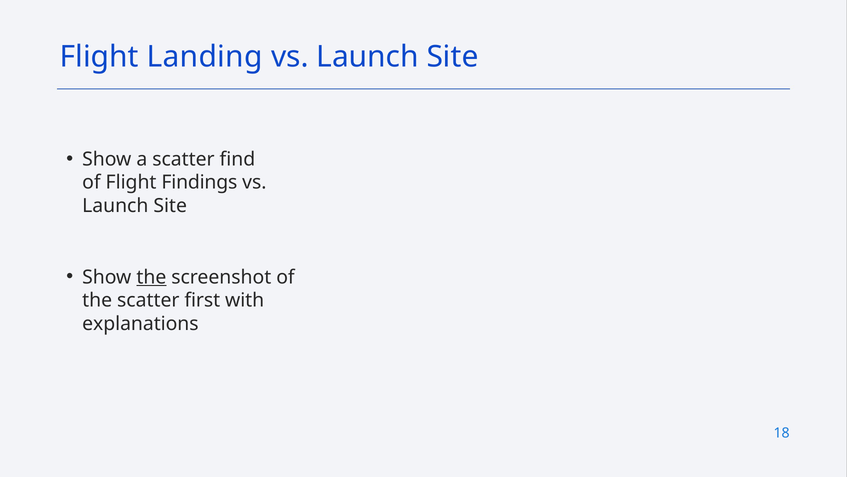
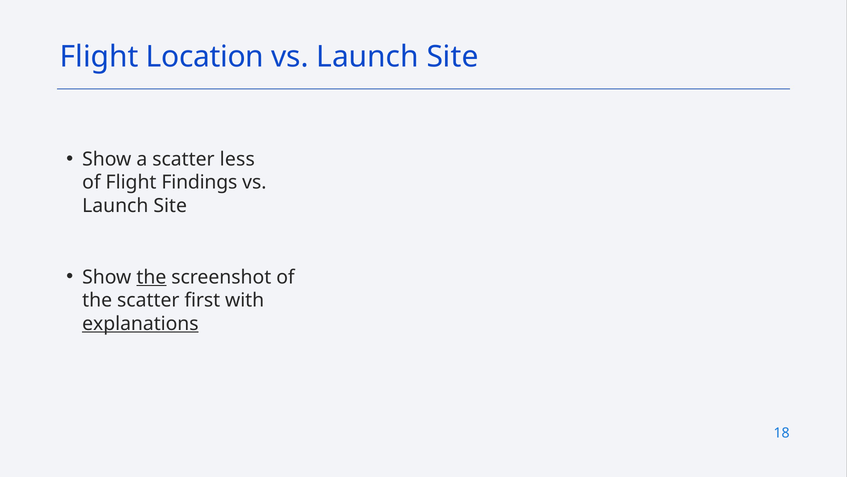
Landing: Landing -> Location
find: find -> less
explanations underline: none -> present
